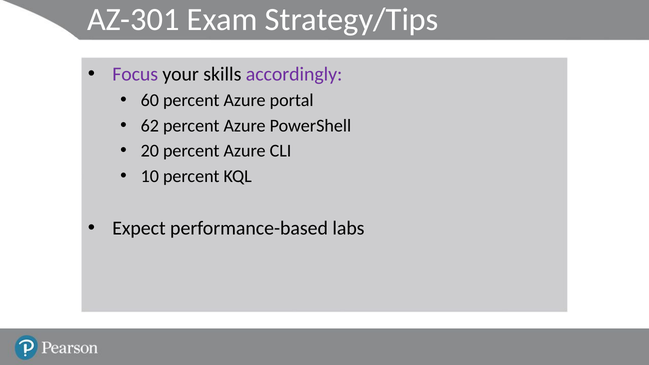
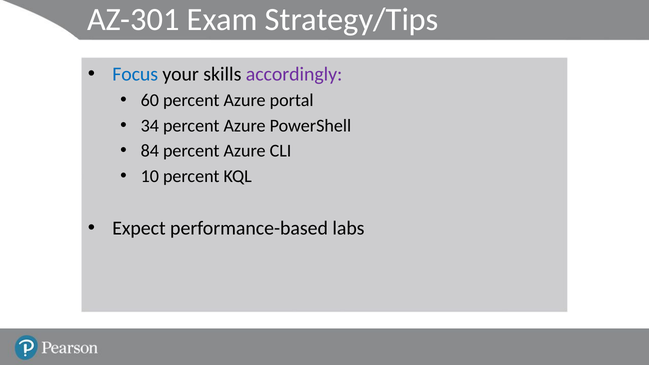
Focus colour: purple -> blue
62: 62 -> 34
20: 20 -> 84
